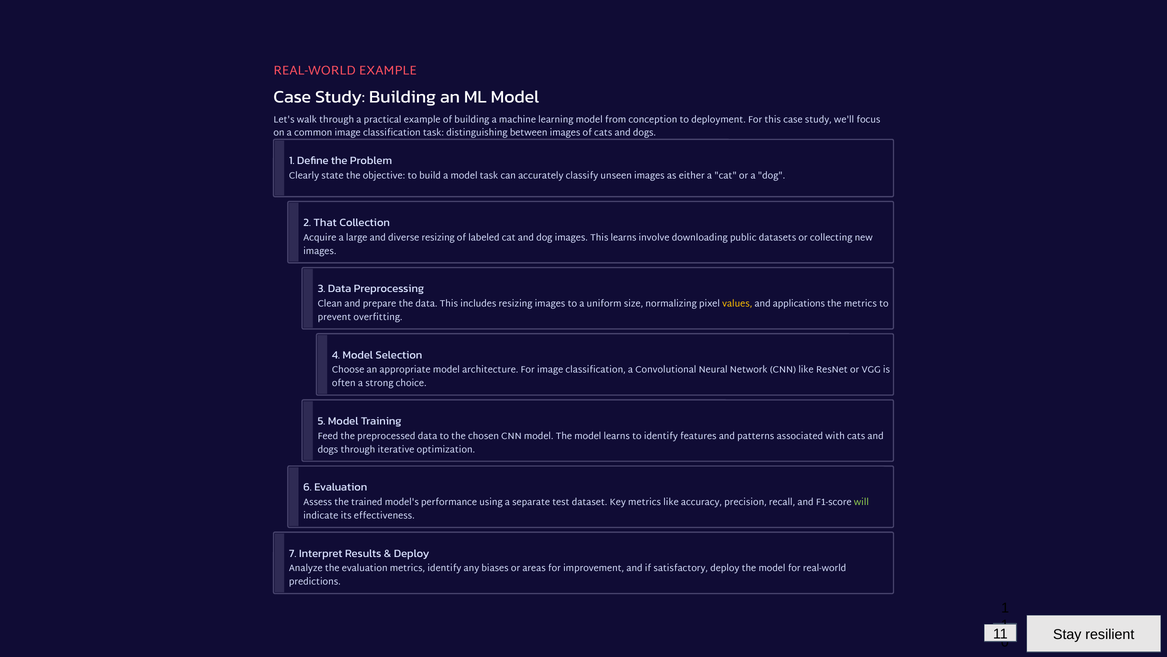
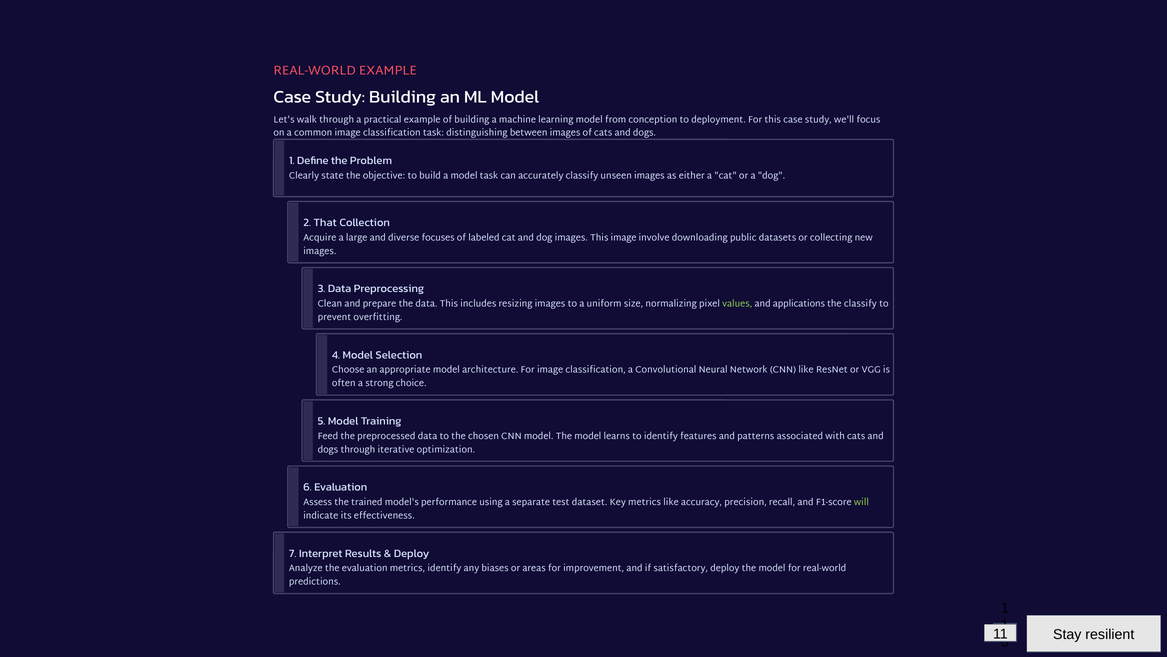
diverse resizing: resizing -> focuses
This learns: learns -> image
values colour: yellow -> light green
the metrics: metrics -> classify
